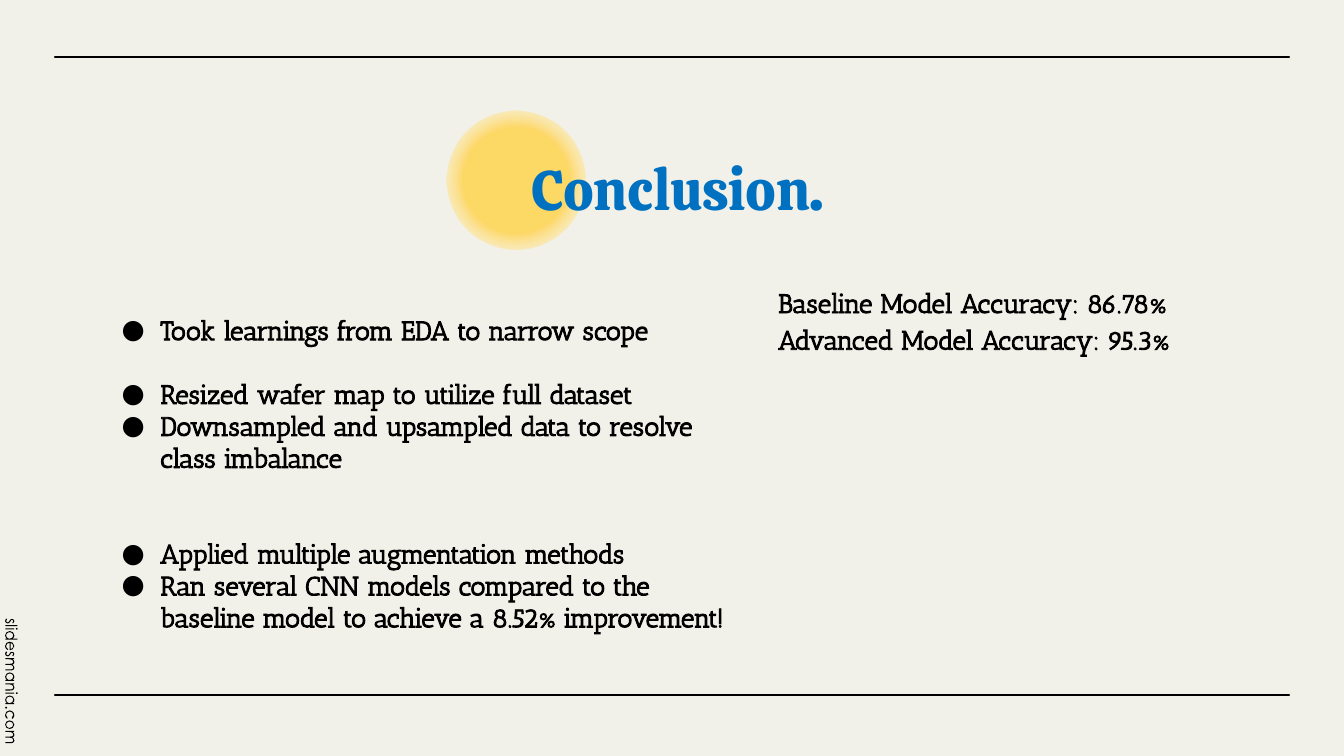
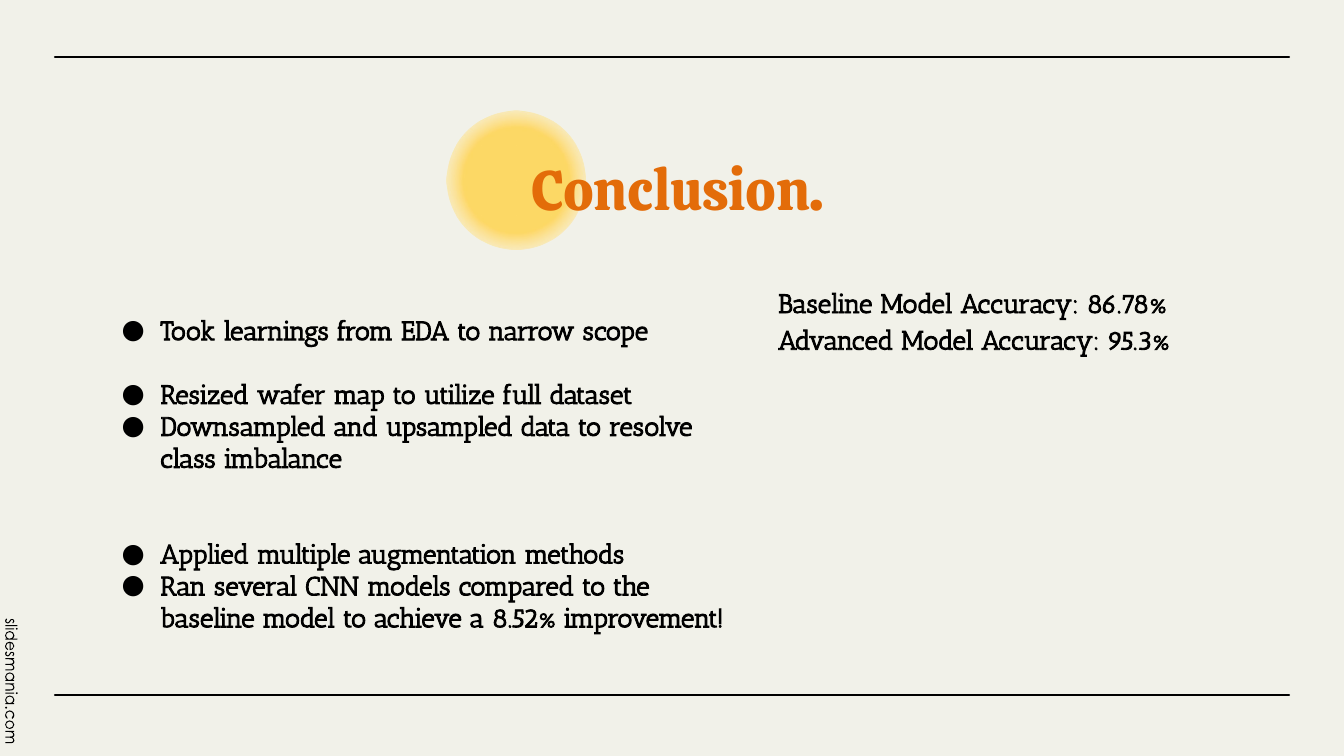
Conclusion colour: blue -> orange
